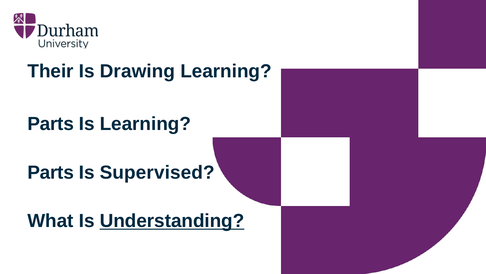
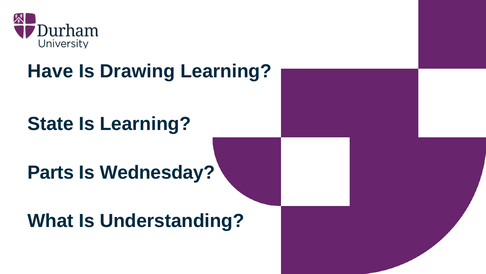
Their: Their -> Have
Parts at (51, 124): Parts -> State
Supervised: Supervised -> Wednesday
Understanding underline: present -> none
